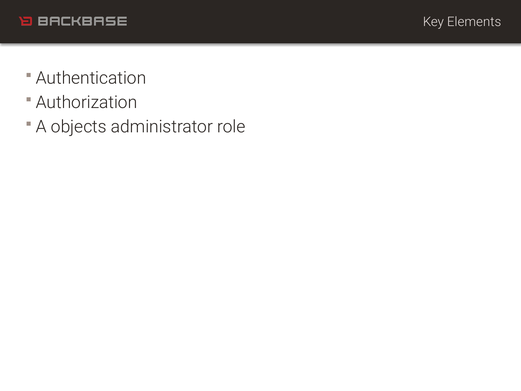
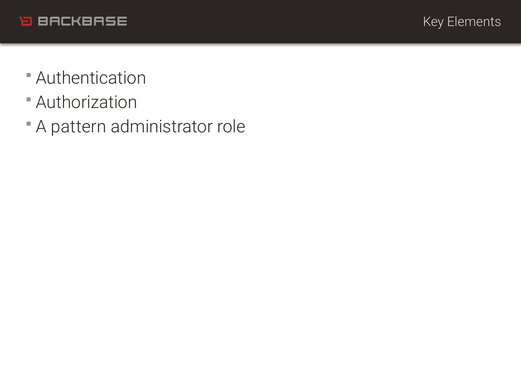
objects: objects -> pattern
